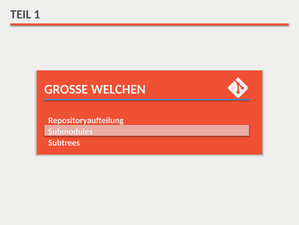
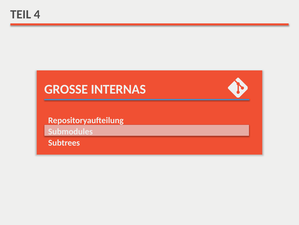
1: 1 -> 4
WELCHEN: WELCHEN -> INTERNAS
